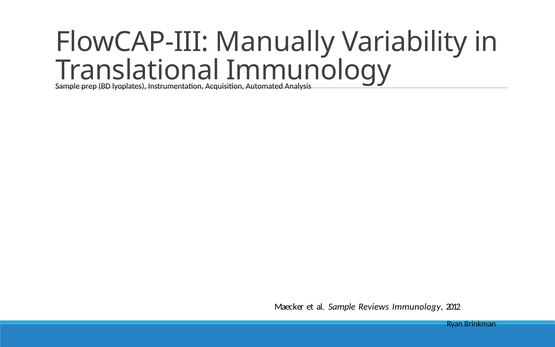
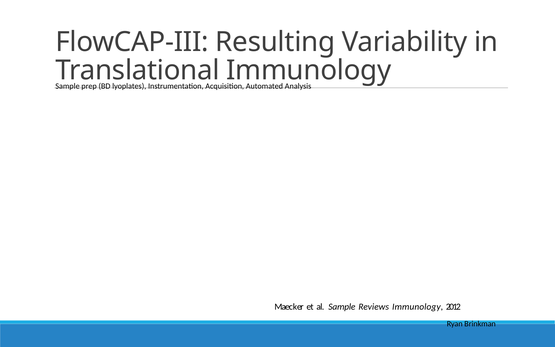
Manually: Manually -> Resulting
